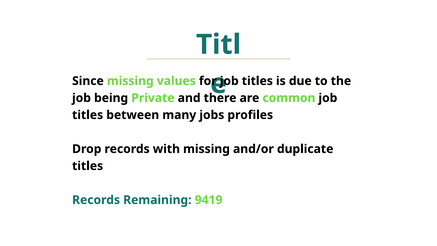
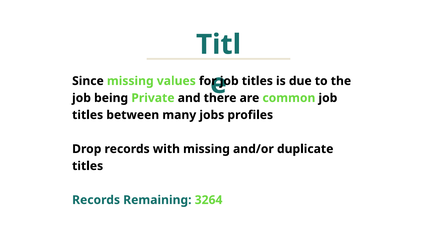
9419: 9419 -> 3264
